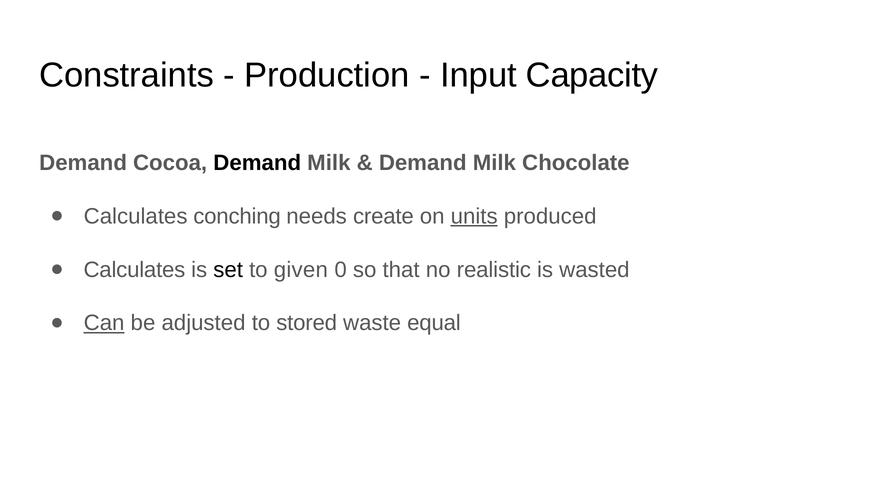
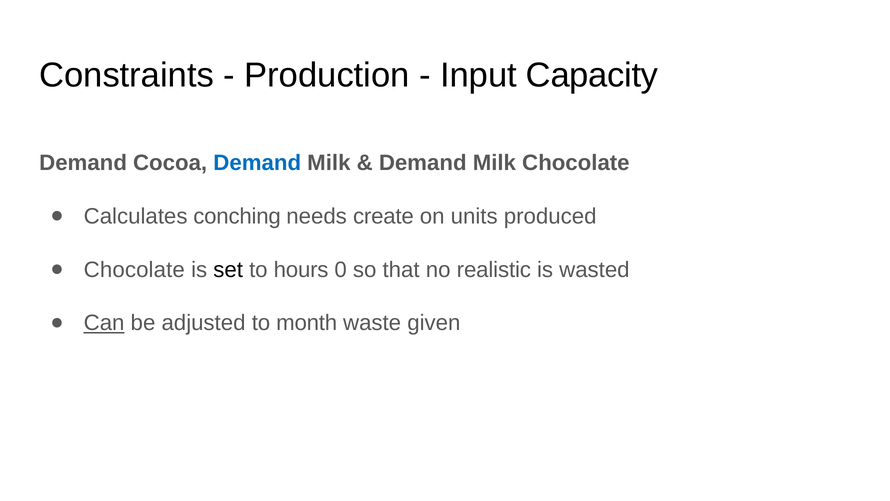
Demand at (257, 163) colour: black -> blue
units underline: present -> none
Calculates at (134, 269): Calculates -> Chocolate
given: given -> hours
stored: stored -> month
equal: equal -> given
